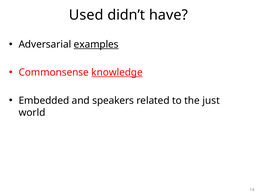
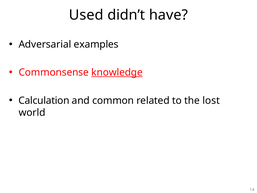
examples underline: present -> none
Embedded: Embedded -> Calculation
speakers: speakers -> common
just: just -> lost
